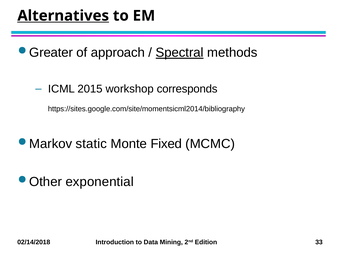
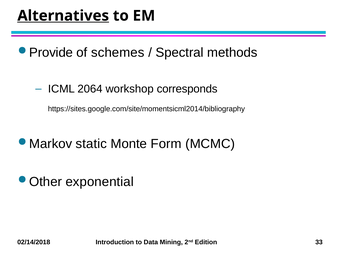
Greater: Greater -> Provide
approach: approach -> schemes
Spectral underline: present -> none
2015: 2015 -> 2064
Fixed: Fixed -> Form
